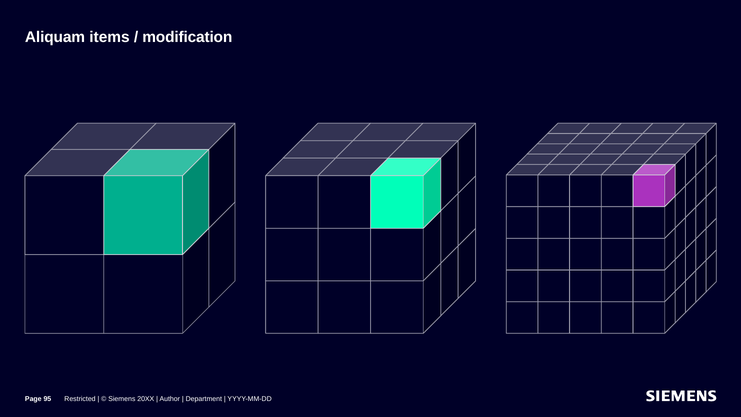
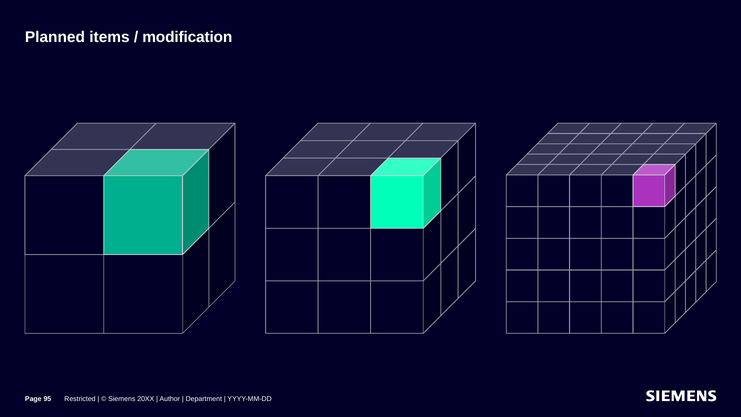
Aliquam: Aliquam -> Planned
